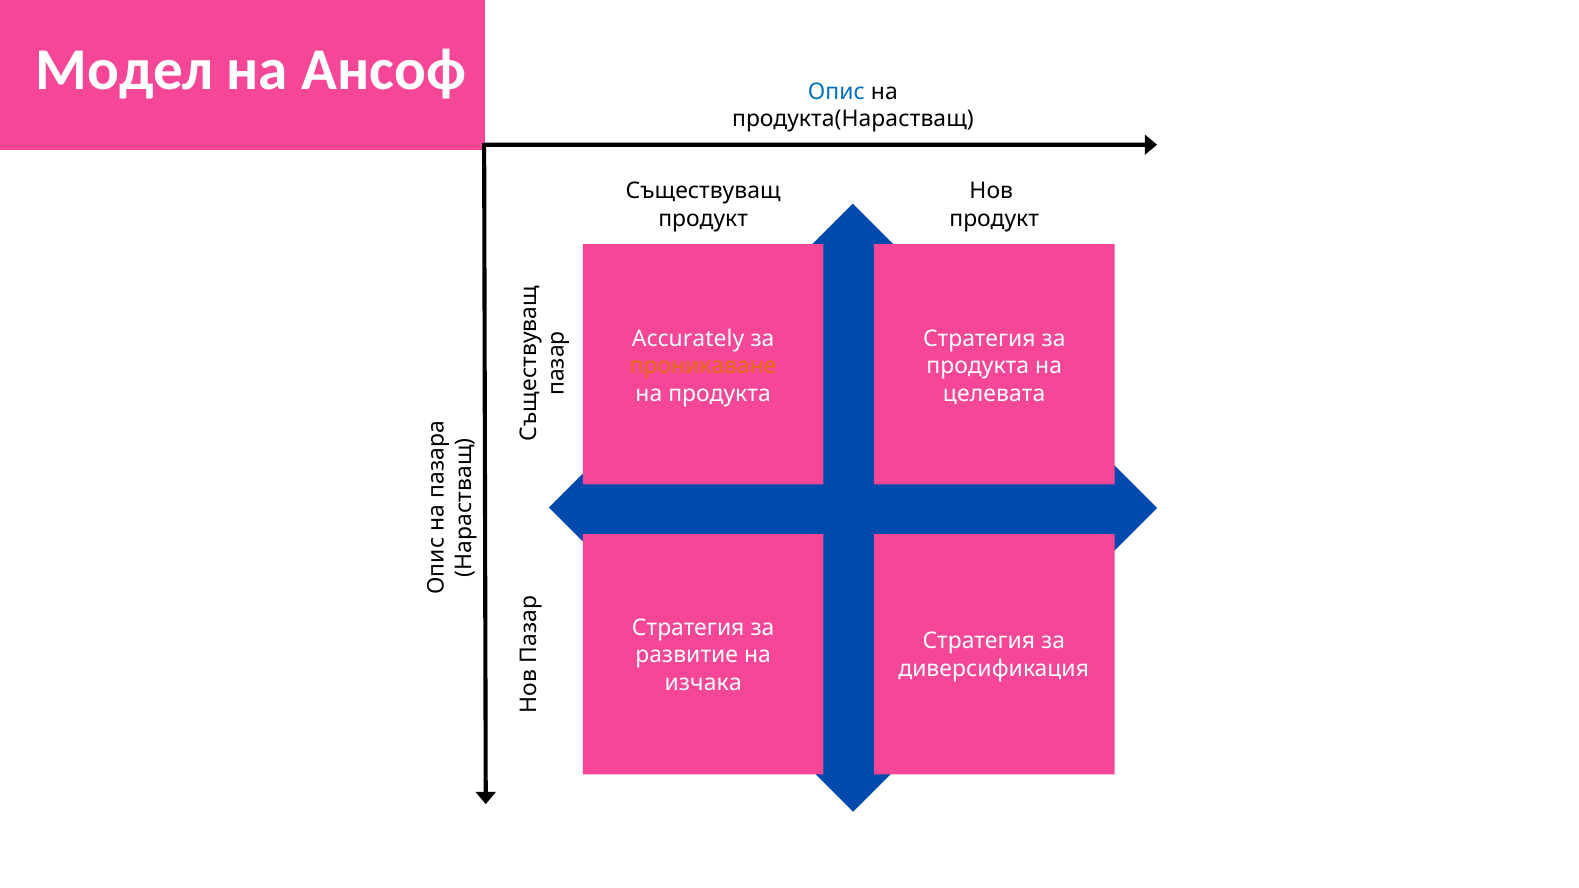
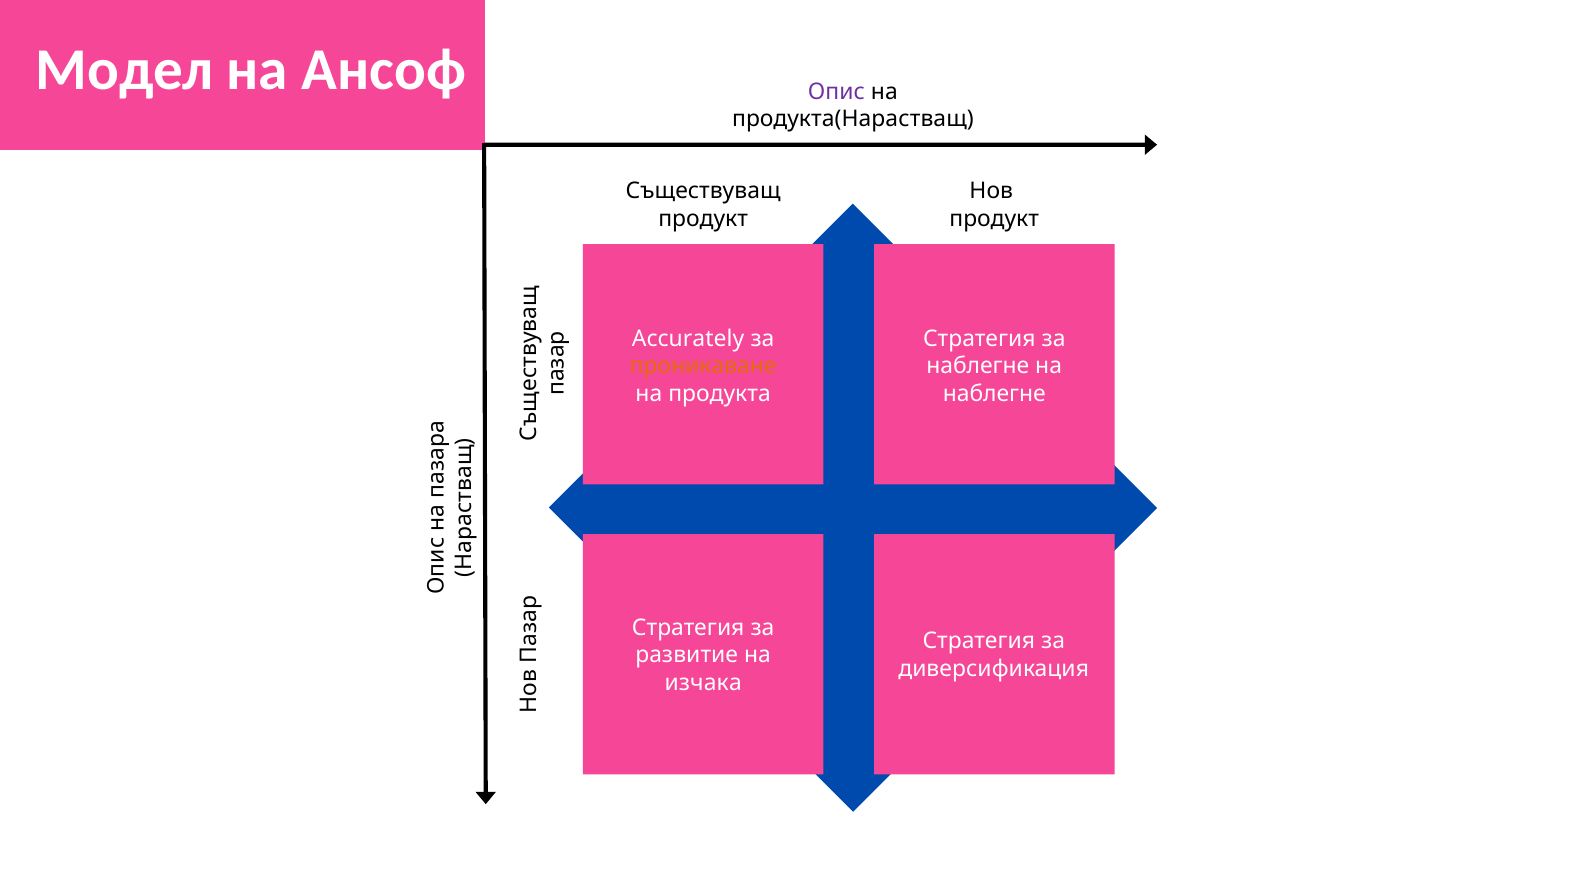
Опис colour: blue -> purple
продукта at (978, 366): продукта -> наблегне
целевата at (994, 394): целевата -> наблегне
